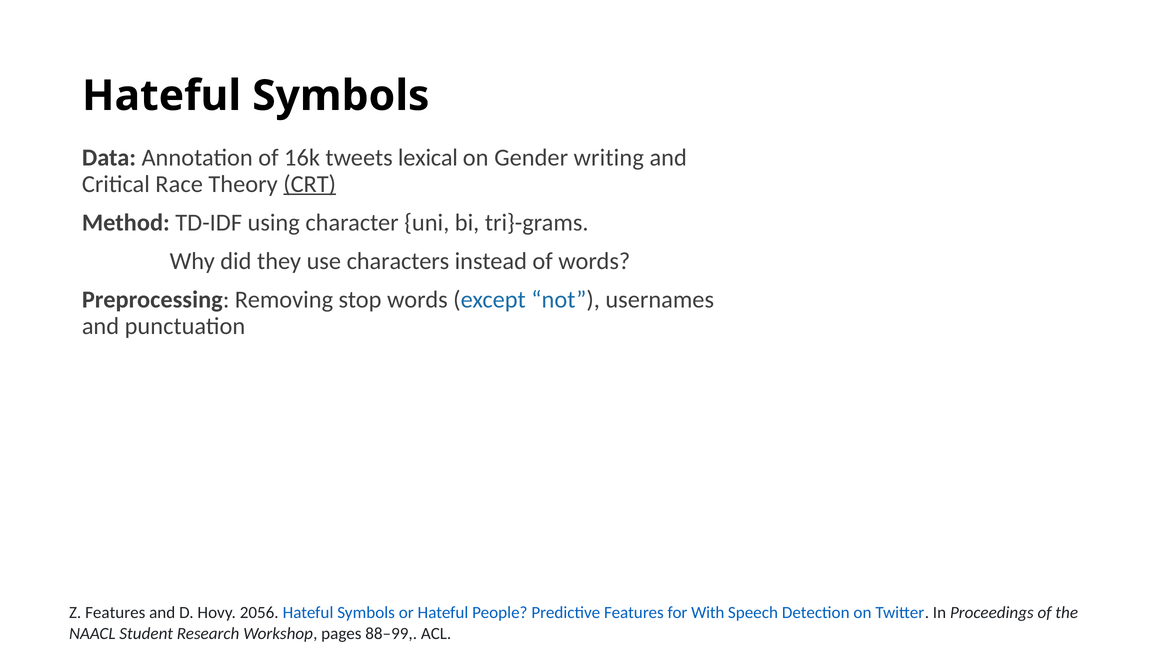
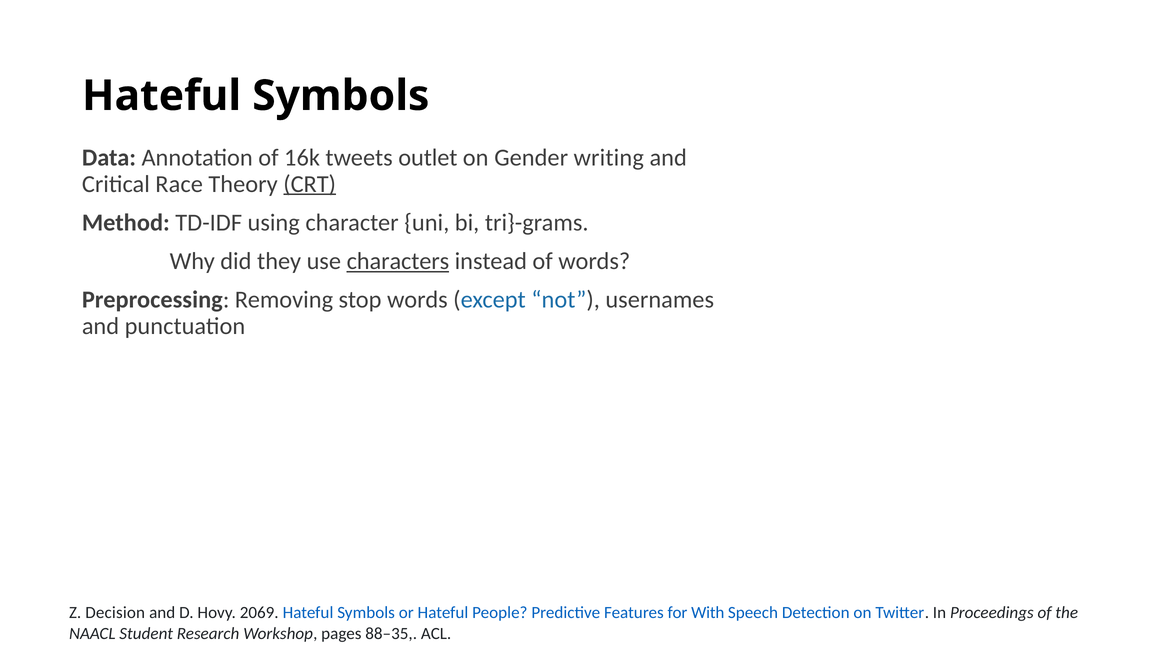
lexical: lexical -> outlet
characters underline: none -> present
Z Features: Features -> Decision
2056: 2056 -> 2069
88–99: 88–99 -> 88–35
